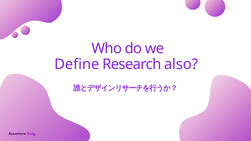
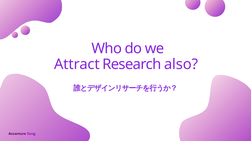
Define: Define -> Attract
